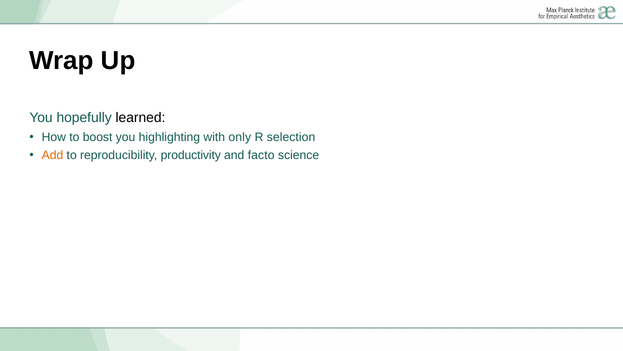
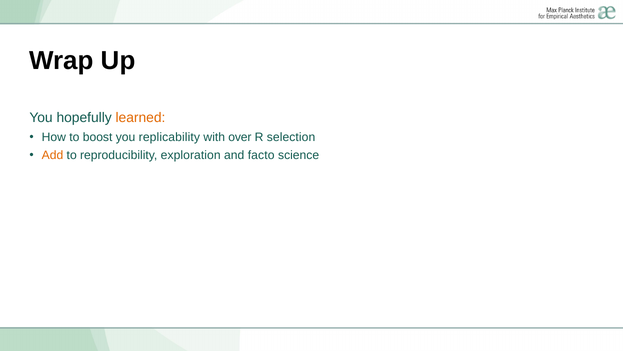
learned colour: black -> orange
highlighting: highlighting -> replicability
only: only -> over
productivity: productivity -> exploration
